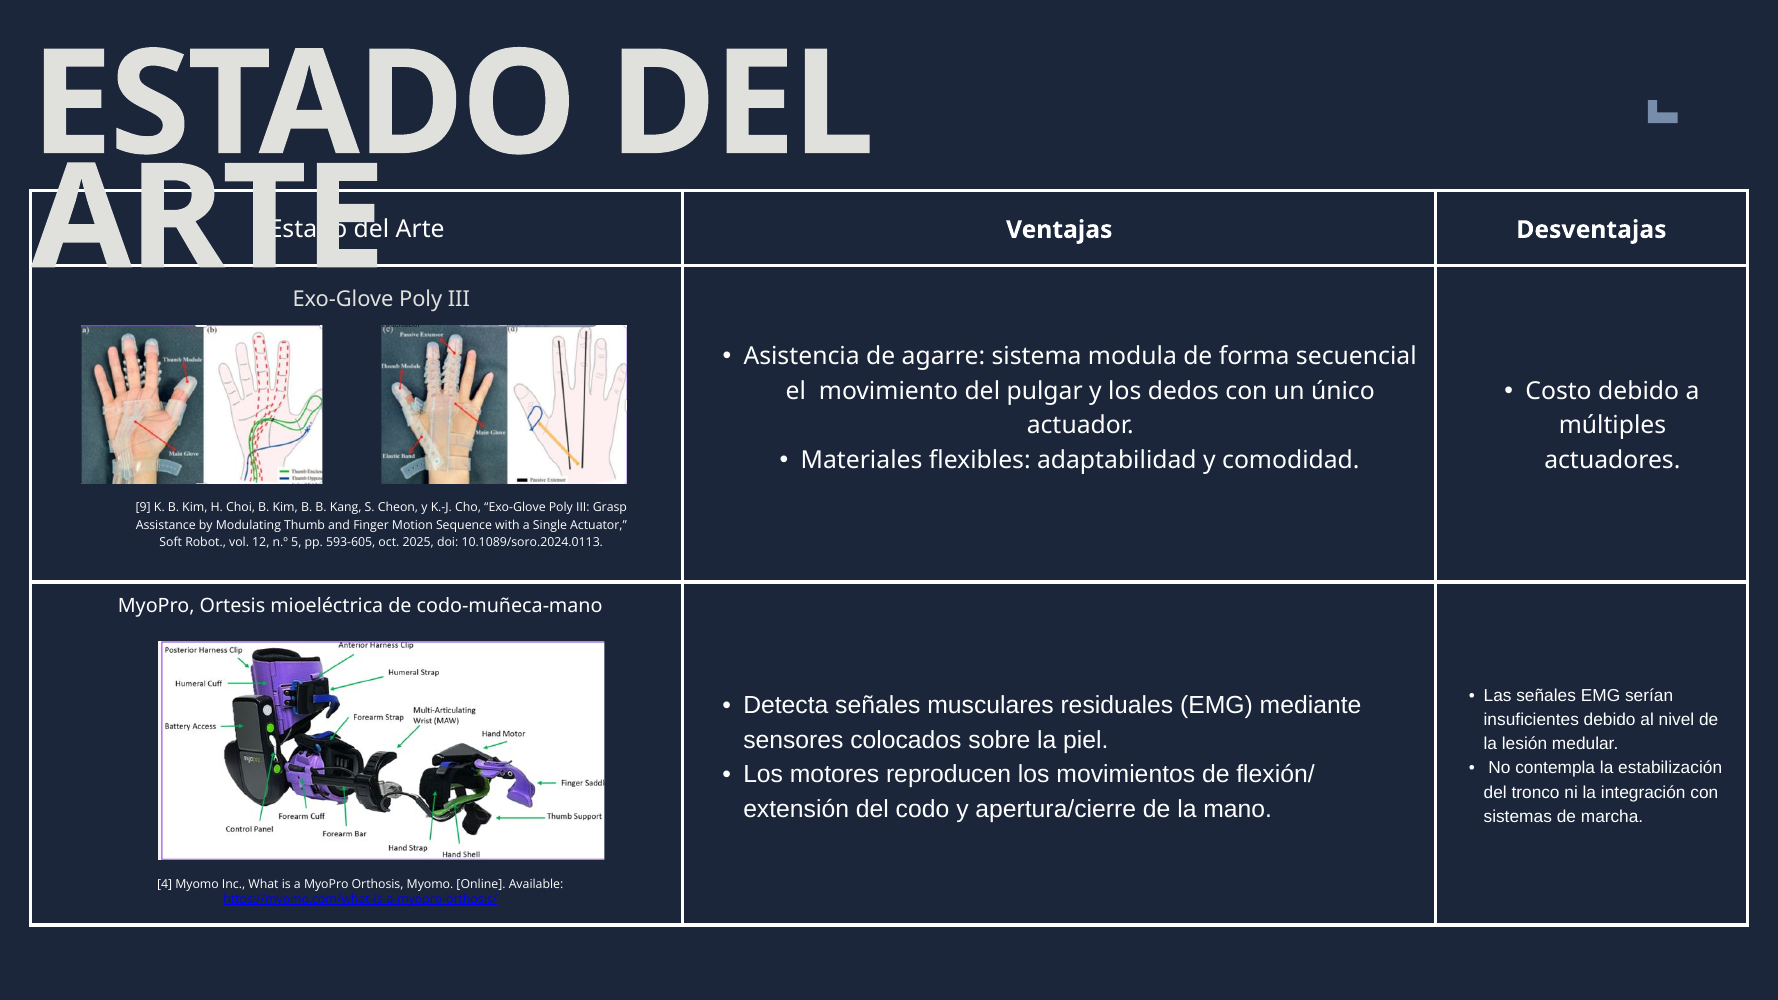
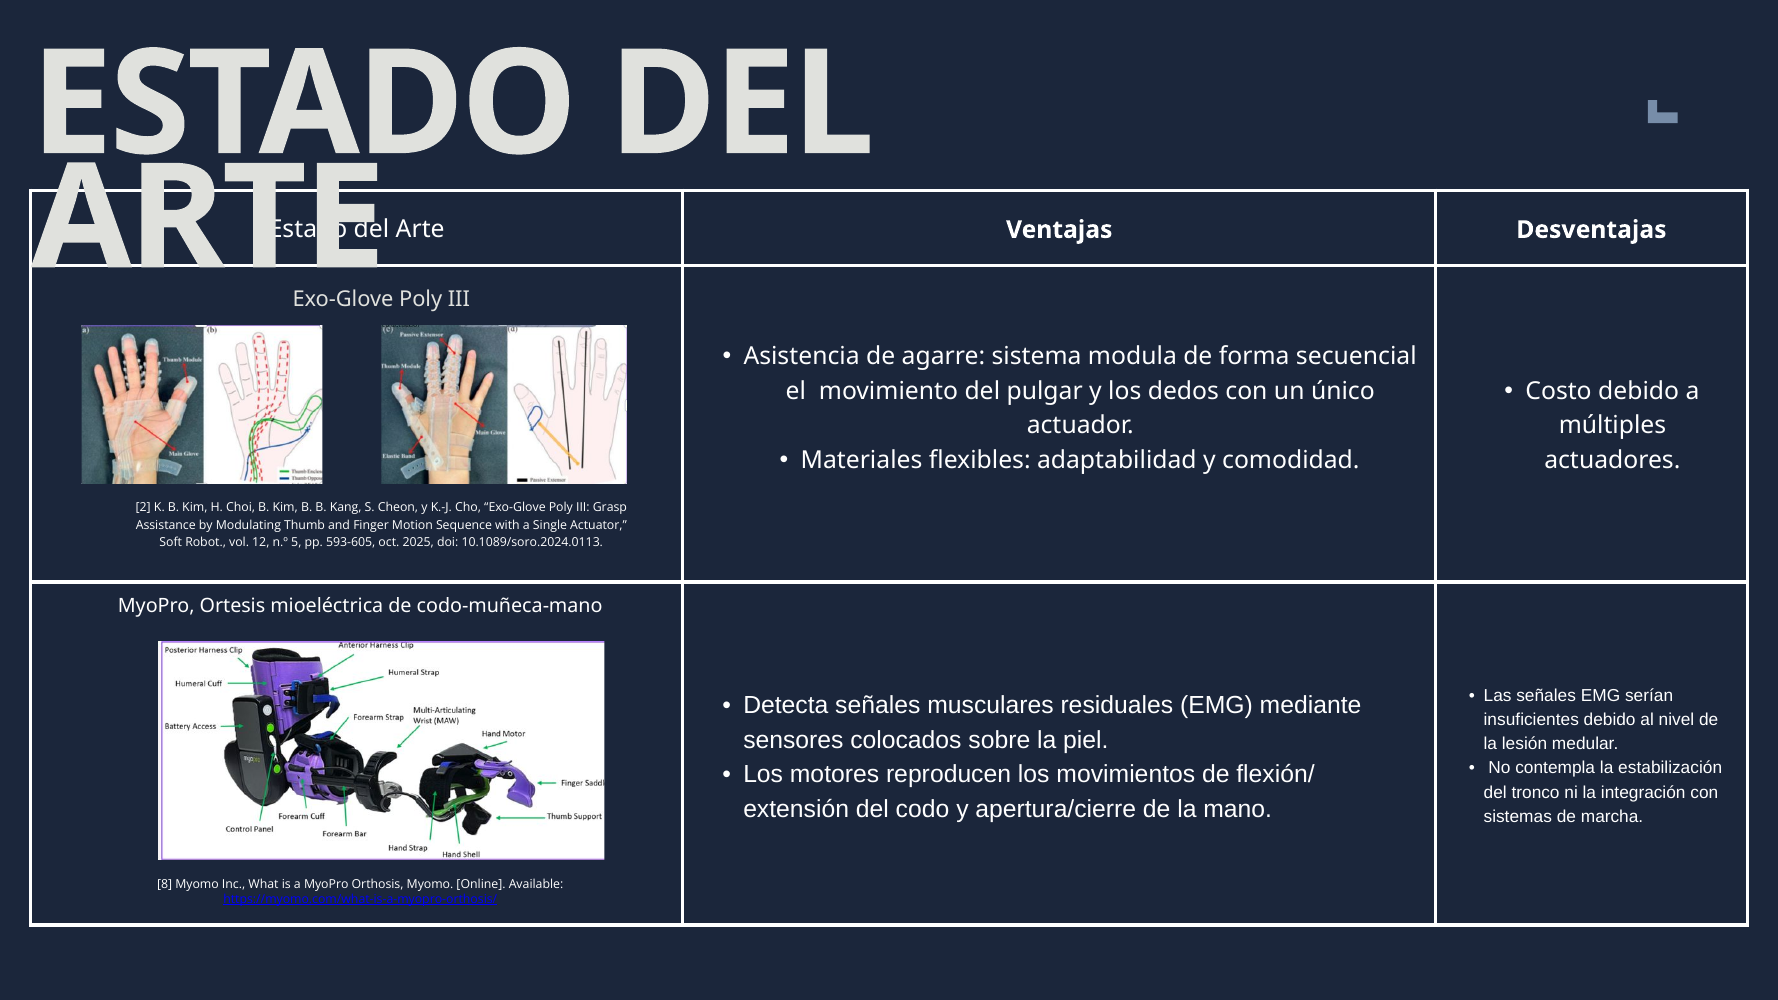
9: 9 -> 2
4: 4 -> 8
